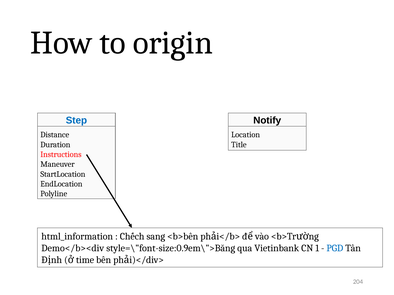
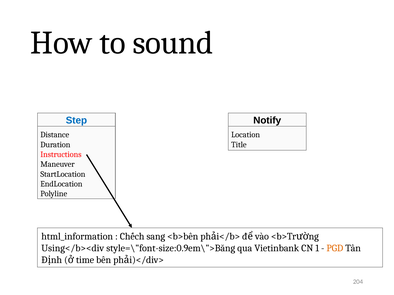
origin: origin -> sound
Demo</b><div: Demo</b><div -> Using</b><div
PGD colour: blue -> orange
